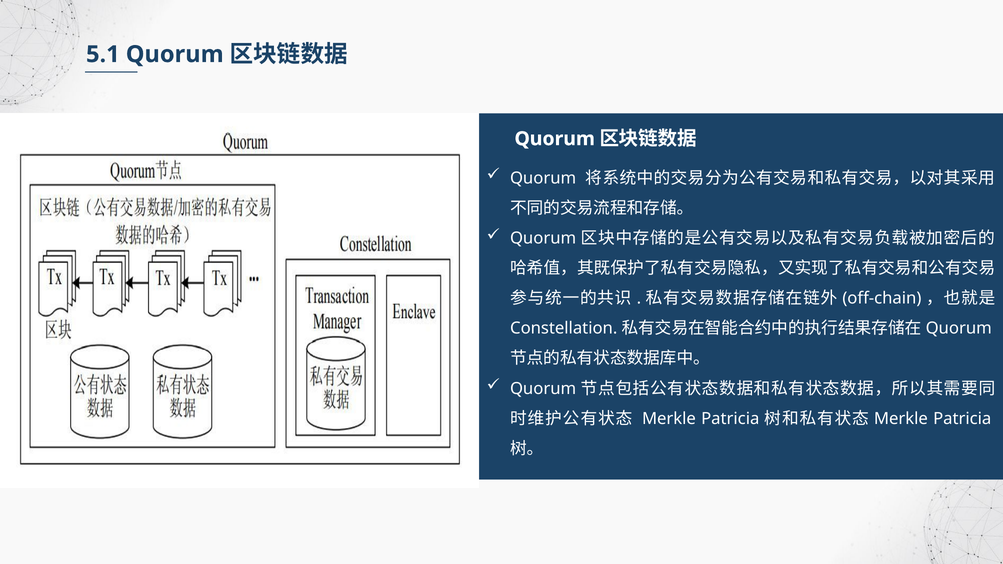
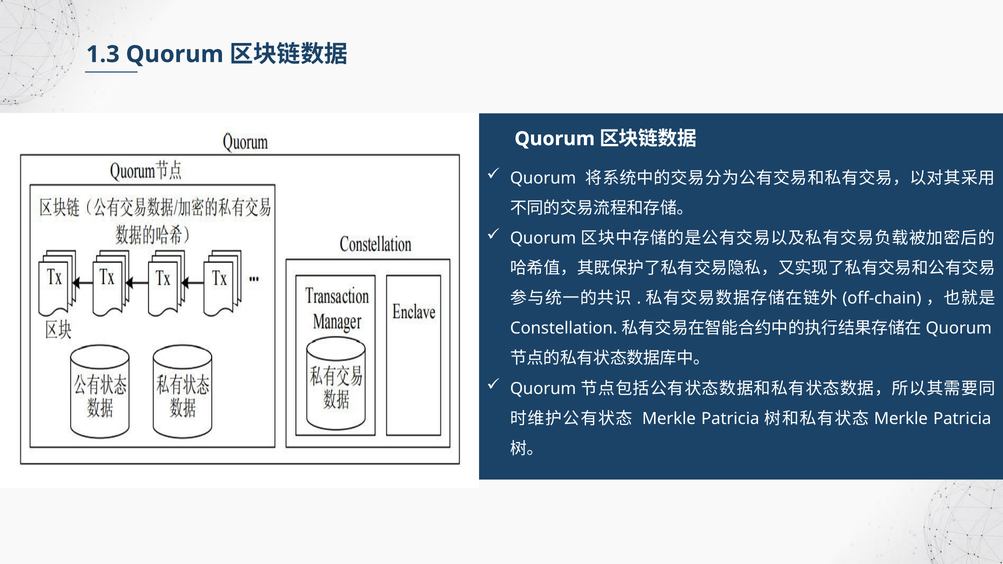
5.1: 5.1 -> 1.3
